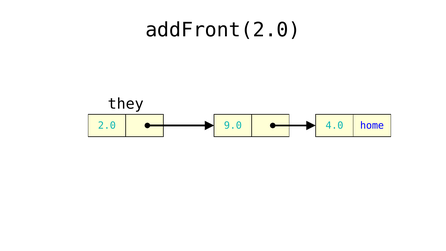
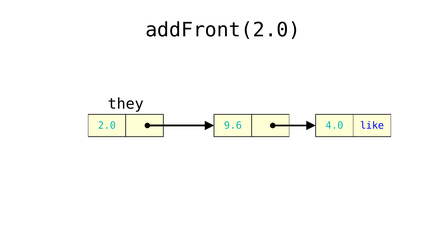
9.0: 9.0 -> 9.6
home: home -> like
